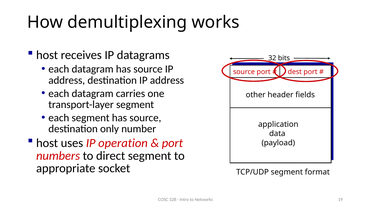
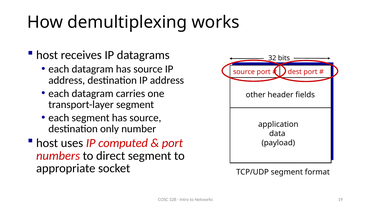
operation: operation -> computed
